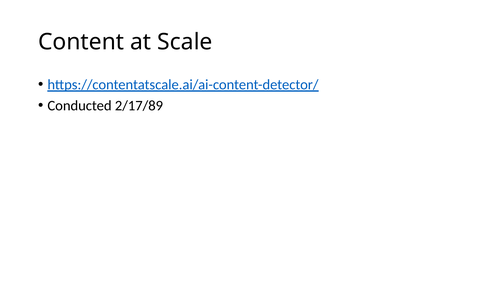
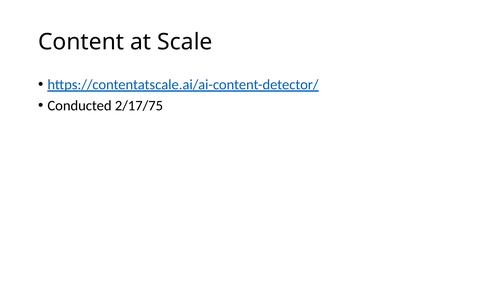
2/17/89: 2/17/89 -> 2/17/75
